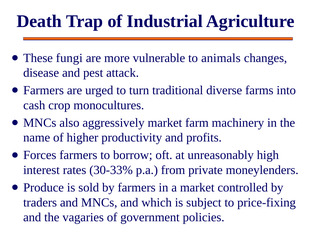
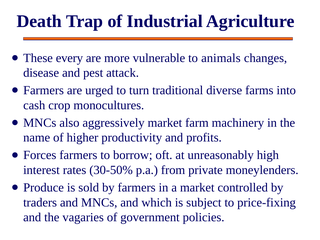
fungi: fungi -> every
30-33%: 30-33% -> 30-50%
